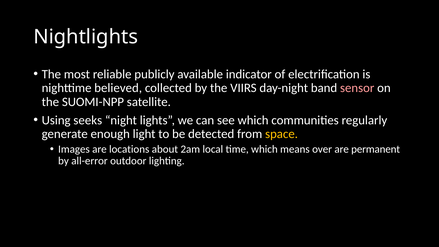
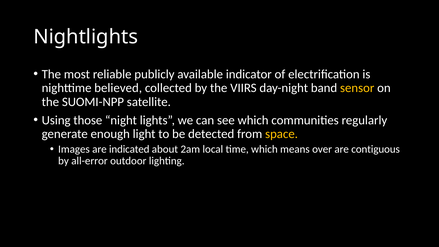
sensor colour: pink -> yellow
seeks: seeks -> those
locations: locations -> indicated
permanent: permanent -> contiguous
